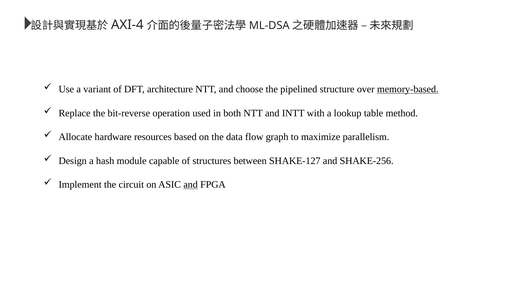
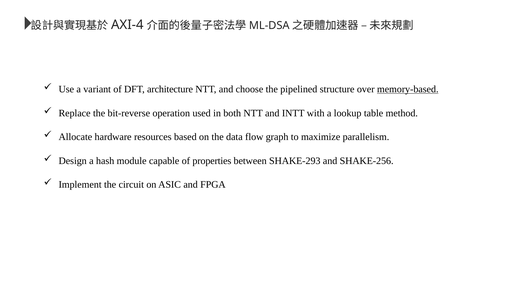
structures: structures -> properties
SHAKE-127: SHAKE-127 -> SHAKE-293
and at (191, 185) underline: present -> none
